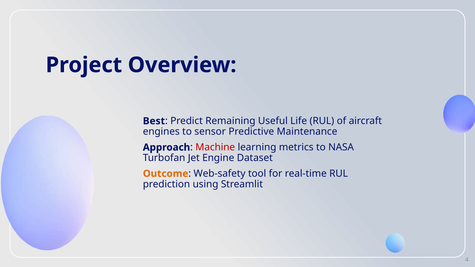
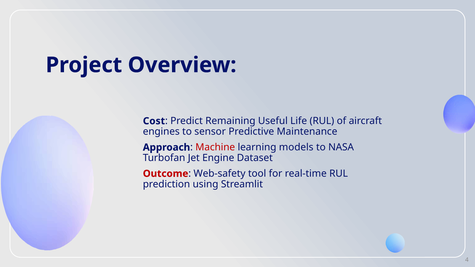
Best: Best -> Cost
metrics: metrics -> models
Outcome colour: orange -> red
